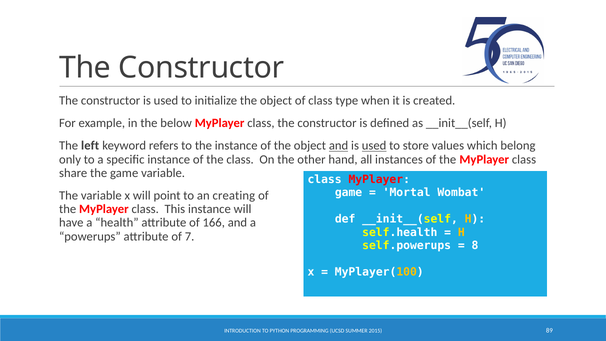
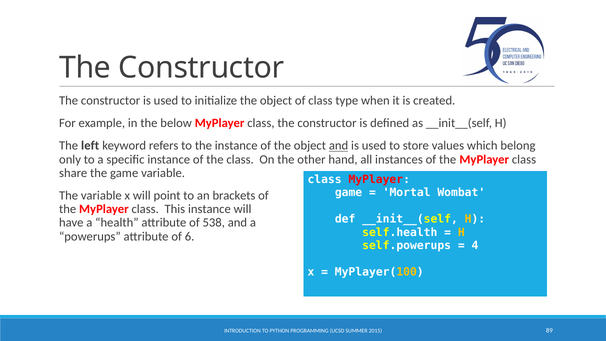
used at (374, 146) underline: present -> none
creating: creating -> brackets
166: 166 -> 538
7: 7 -> 6
8: 8 -> 4
